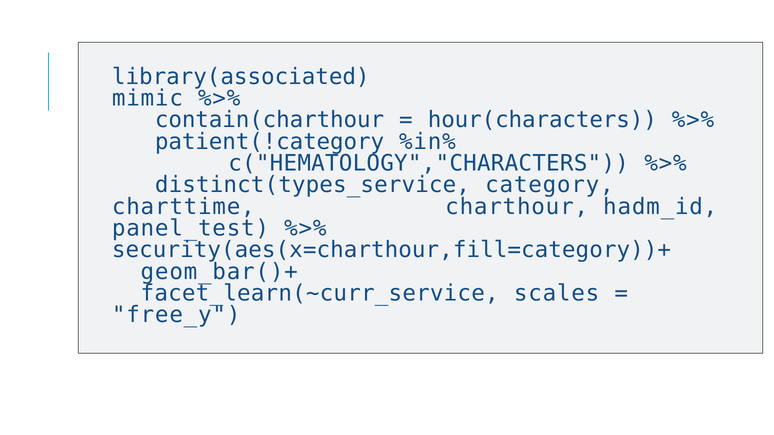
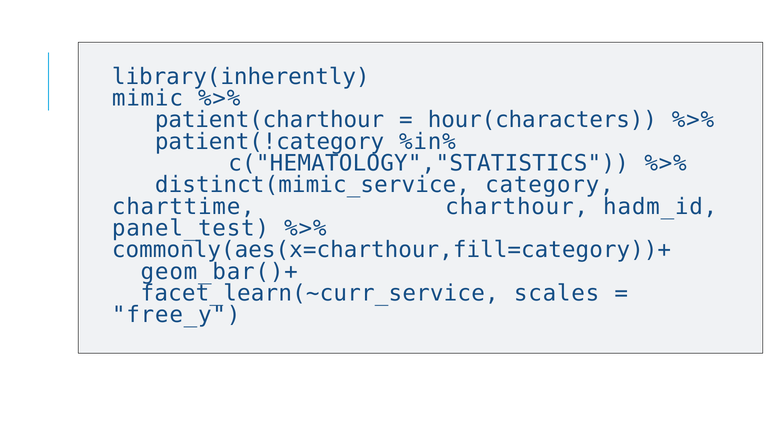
library(associated: library(associated -> library(inherently
contain(charthour: contain(charthour -> patient(charthour
c("HEMATOLOGY","CHARACTERS: c("HEMATOLOGY","CHARACTERS -> c("HEMATOLOGY","STATISTICS
distinct(types_service: distinct(types_service -> distinct(mimic_service
security(aes(x=charthour,fill=category))+: security(aes(x=charthour,fill=category))+ -> commonly(aes(x=charthour,fill=category))+
